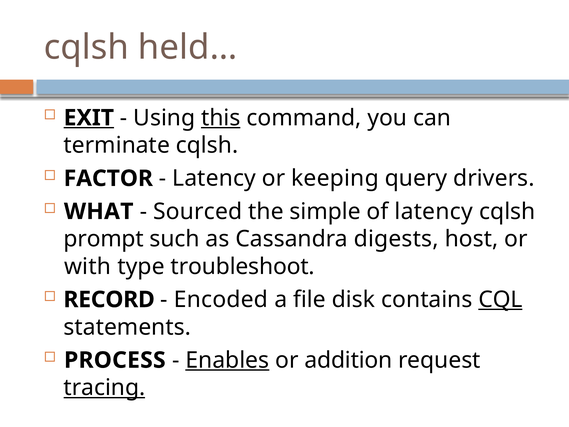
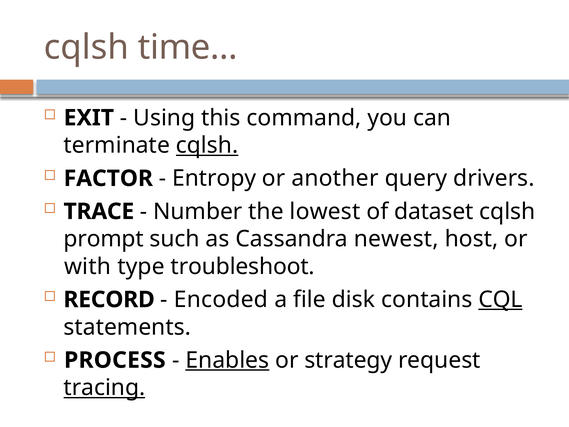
held…: held… -> time…
EXIT underline: present -> none
this underline: present -> none
cqlsh at (207, 145) underline: none -> present
Latency at (214, 178): Latency -> Entropy
keeping: keeping -> another
WHAT: WHAT -> TRACE
Sourced: Sourced -> Number
simple: simple -> lowest
of latency: latency -> dataset
digests: digests -> newest
addition: addition -> strategy
